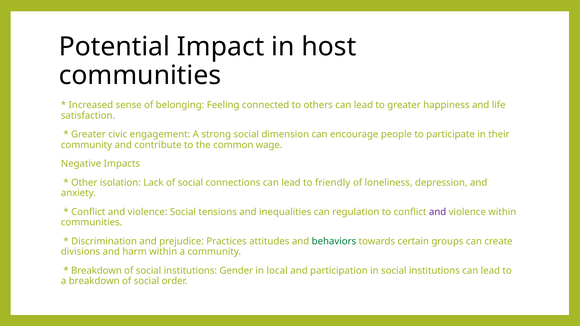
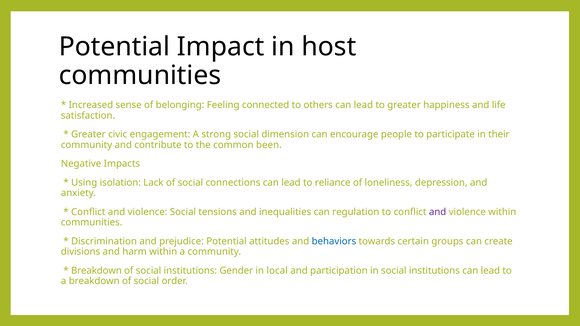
wage: wage -> been
Other: Other -> Using
friendly: friendly -> reliance
prejudice Practices: Practices -> Potential
behaviors colour: green -> blue
